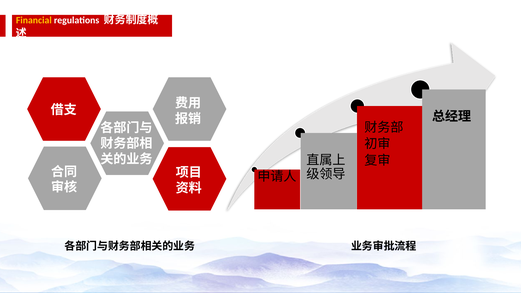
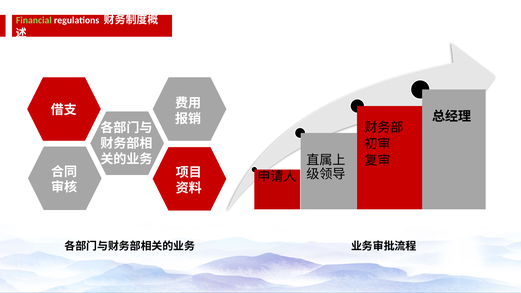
Financial colour: yellow -> light green
